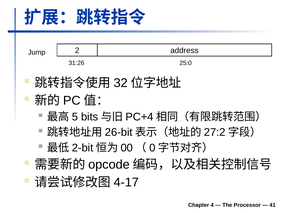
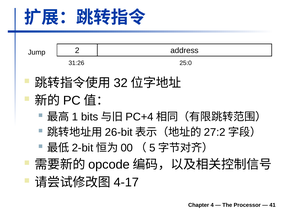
5: 5 -> 1
0: 0 -> 5
